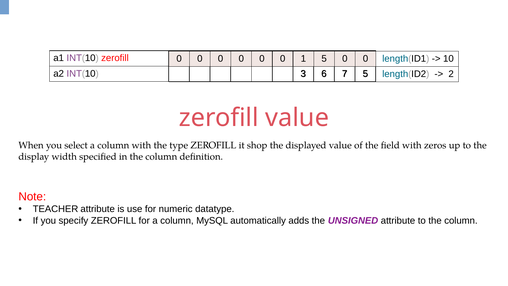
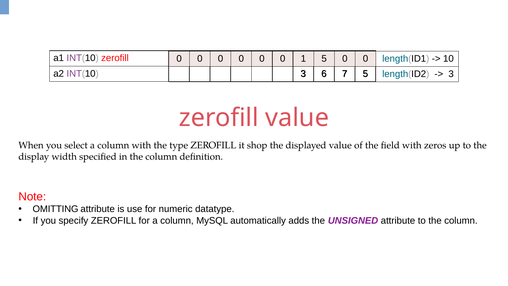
2 at (451, 74): 2 -> 3
TEACHER: TEACHER -> OMITTING
